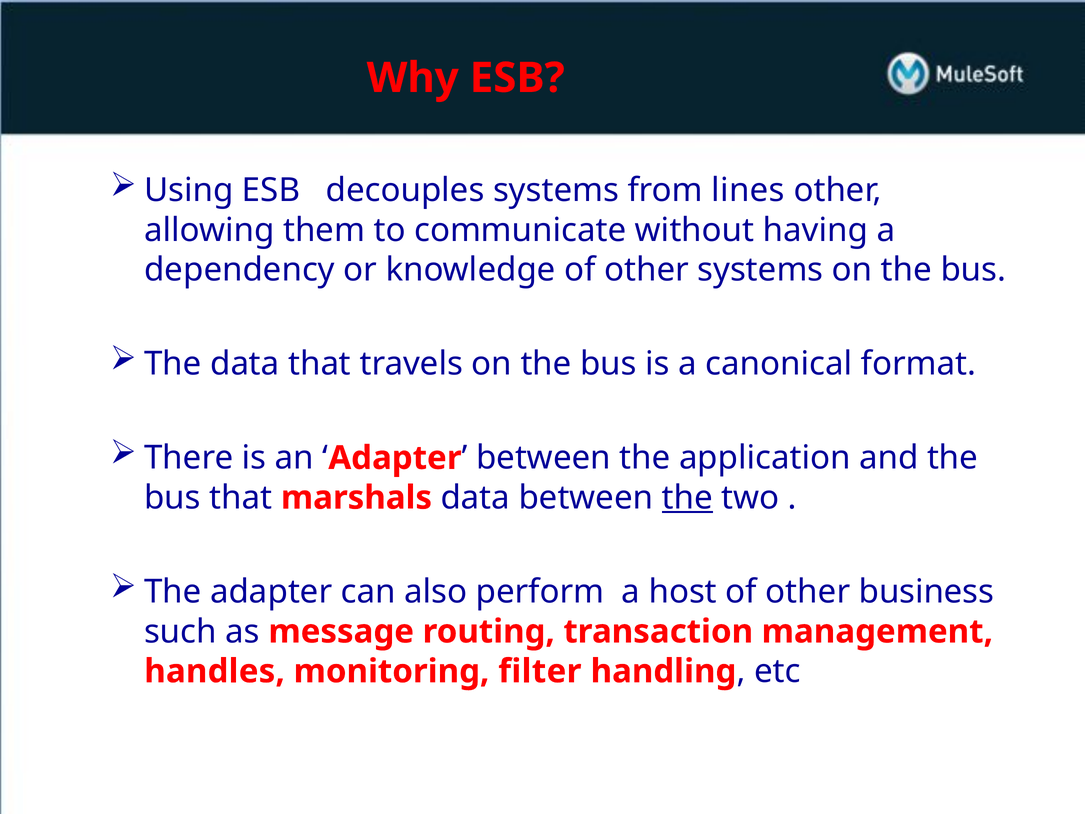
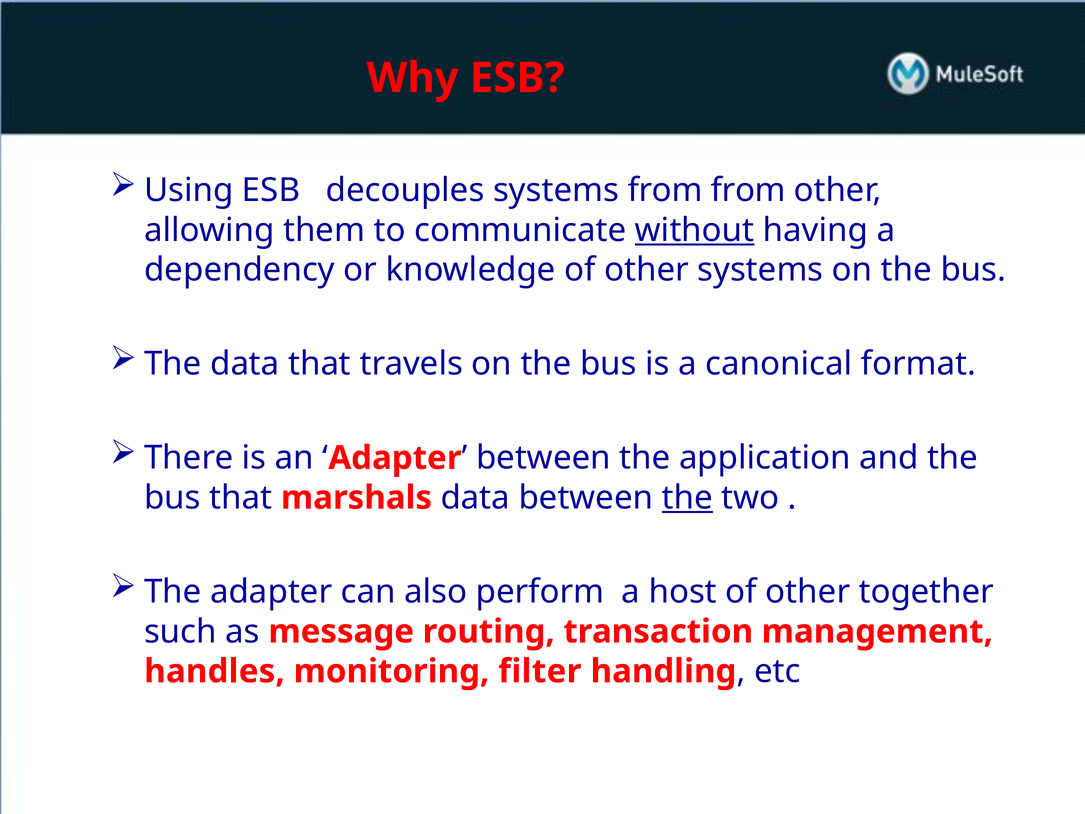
from lines: lines -> from
without underline: none -> present
business: business -> together
